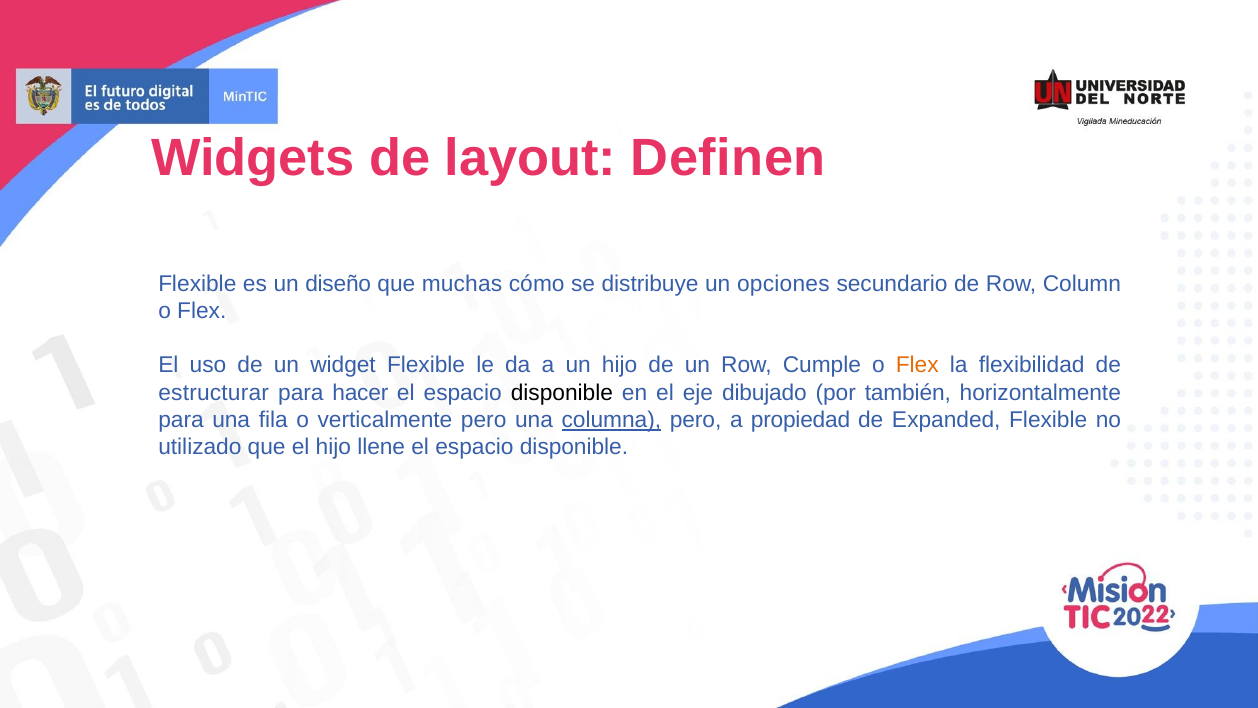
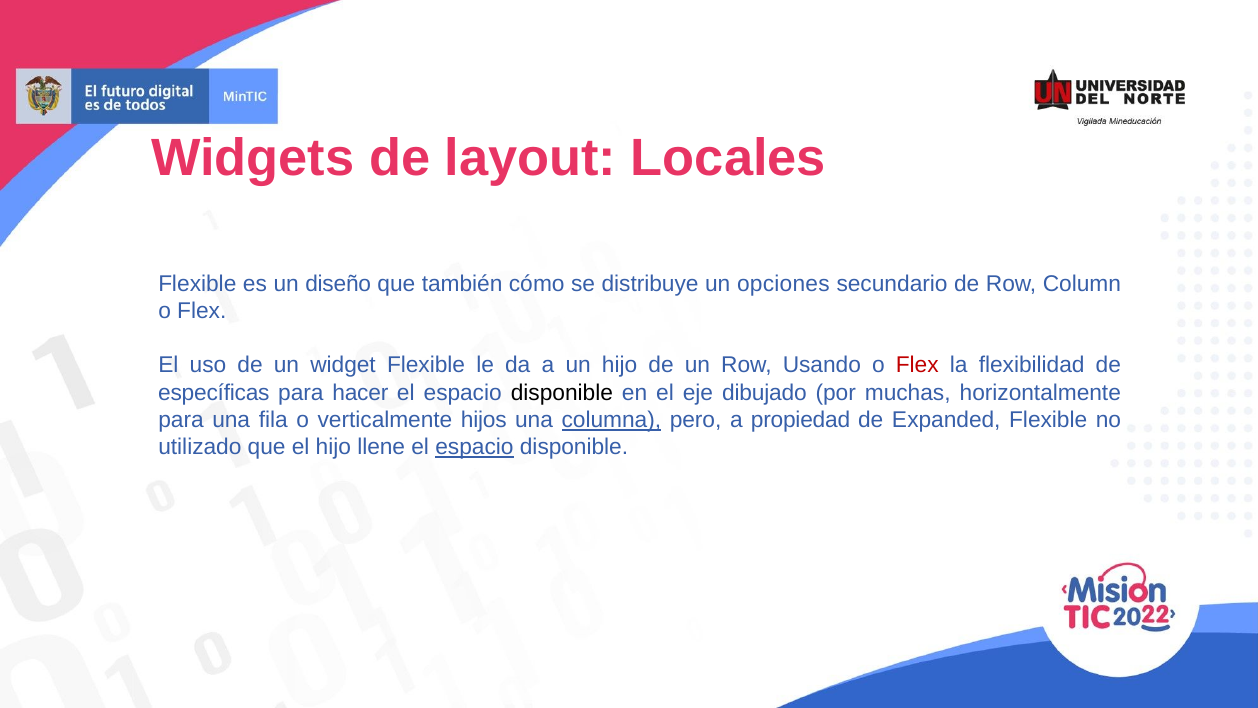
Definen: Definen -> Locales
muchas: muchas -> también
Cumple: Cumple -> Usando
Flex at (917, 365) colour: orange -> red
estructurar: estructurar -> específicas
también: también -> muchas
verticalmente pero: pero -> hijos
espacio at (474, 447) underline: none -> present
